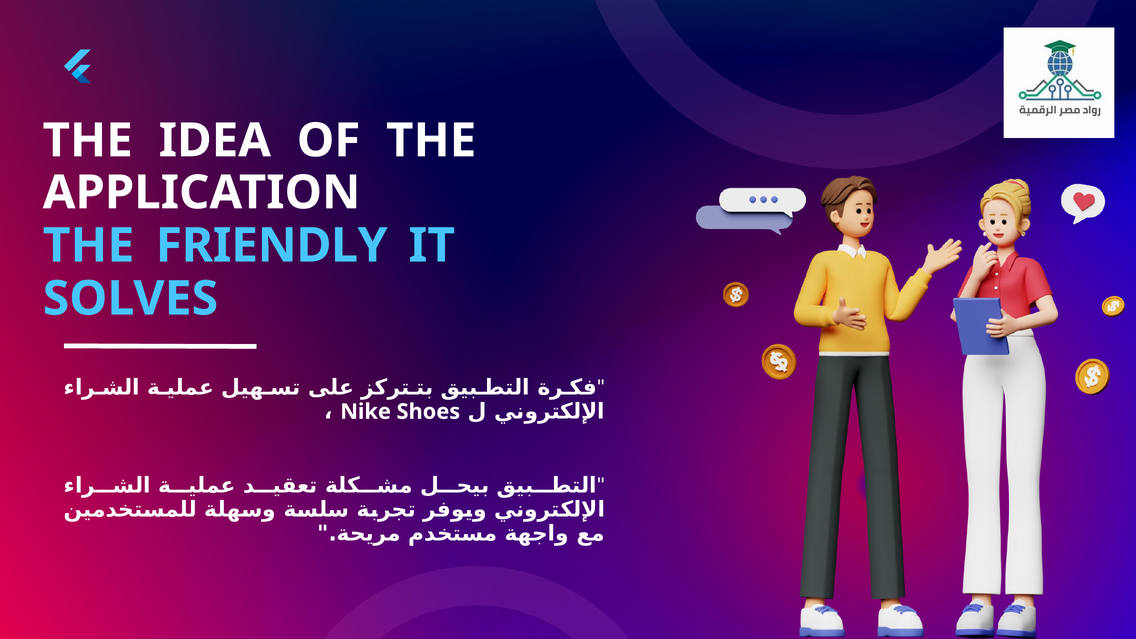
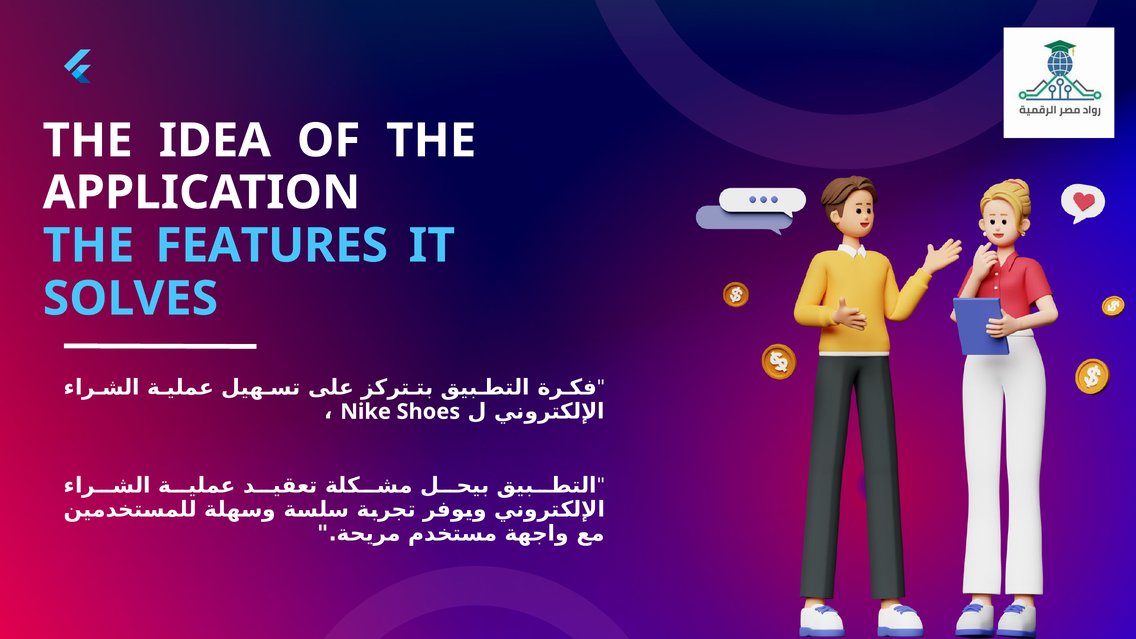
FRIENDLY: FRIENDLY -> FEATURES
